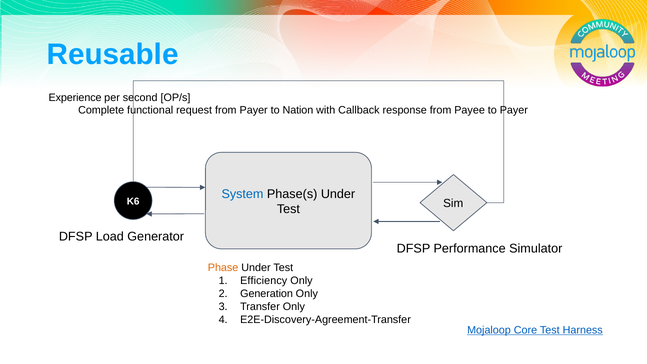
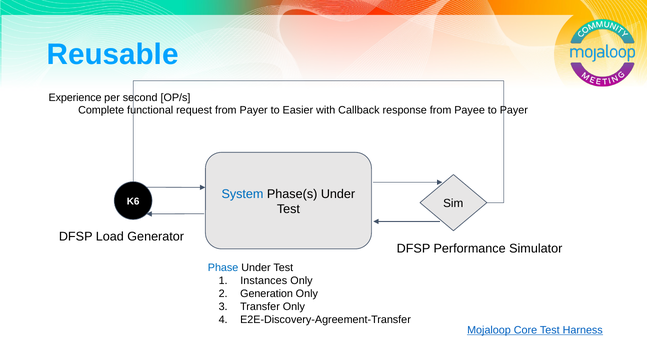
Nation: Nation -> Easier
Phase colour: orange -> blue
Efficiency: Efficiency -> Instances
